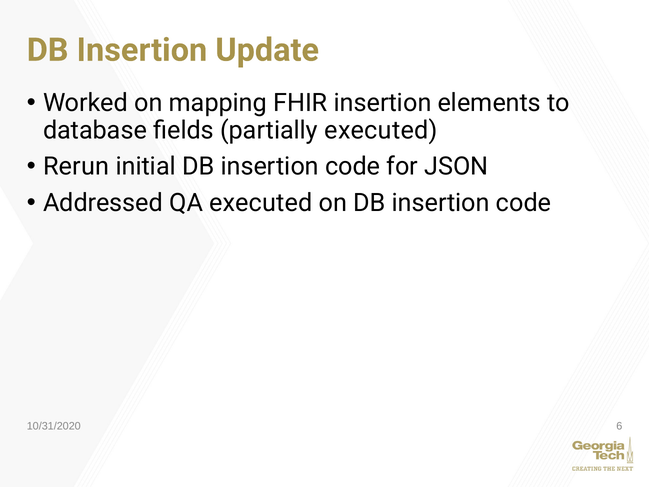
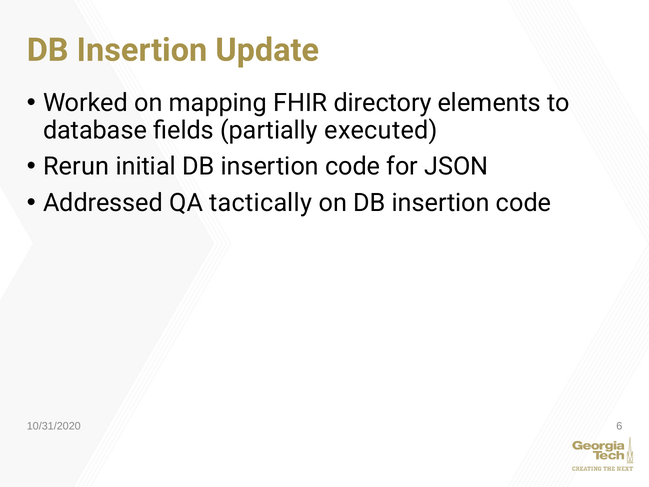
FHIR insertion: insertion -> directory
QA executed: executed -> tactically
